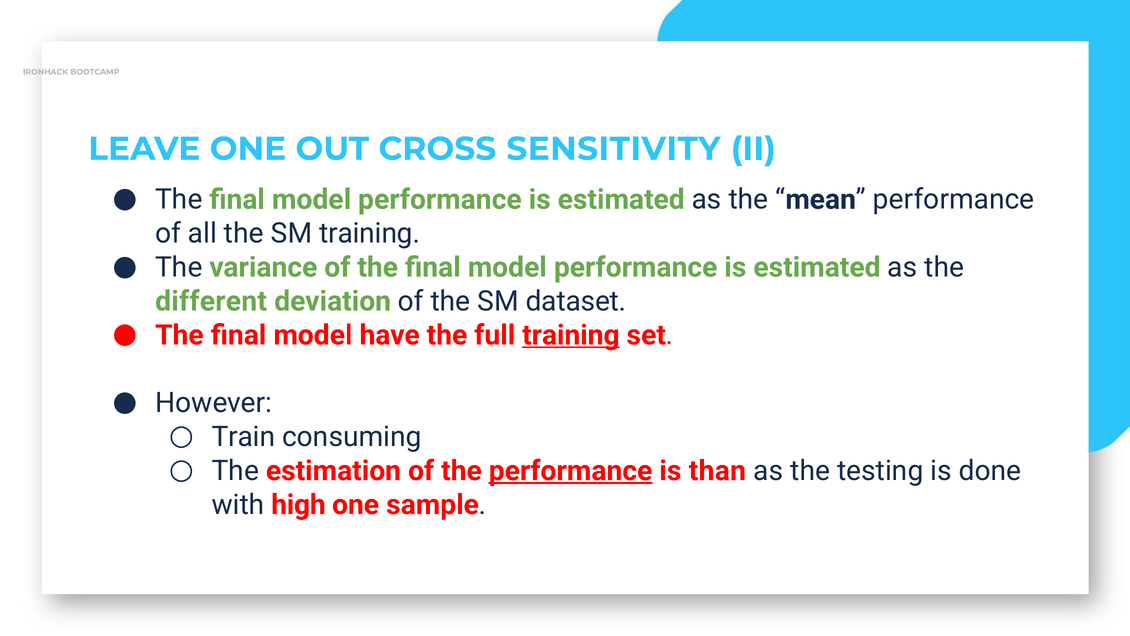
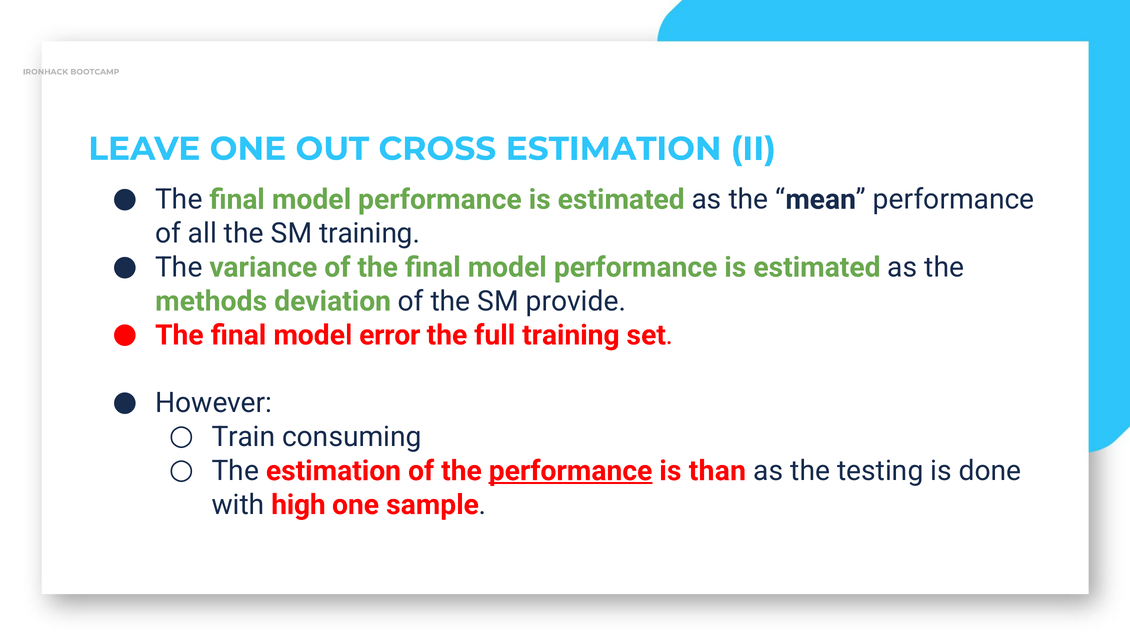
CROSS SENSITIVITY: SENSITIVITY -> ESTIMATION
different: different -> methods
dataset: dataset -> provide
have: have -> error
training at (571, 335) underline: present -> none
